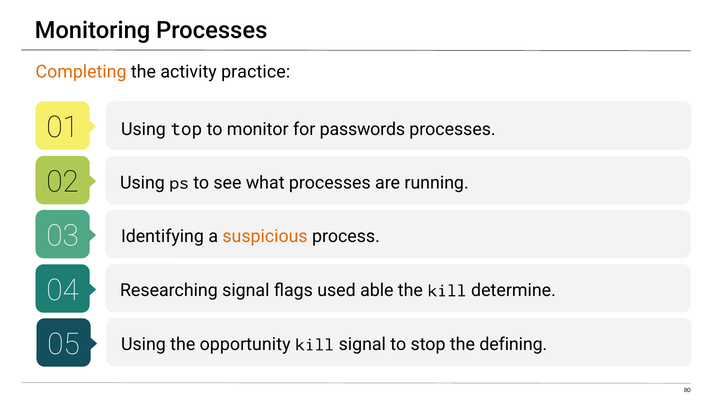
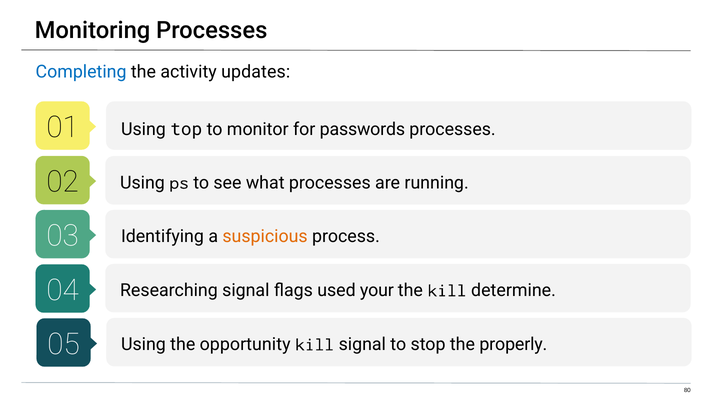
Completing colour: orange -> blue
practice: practice -> updates
able: able -> your
defining: defining -> properly
